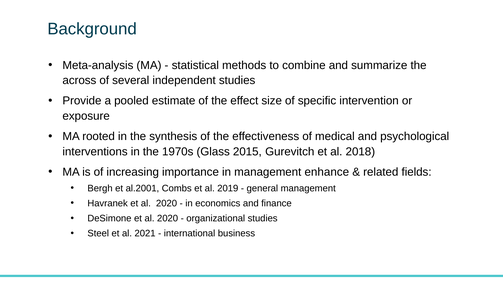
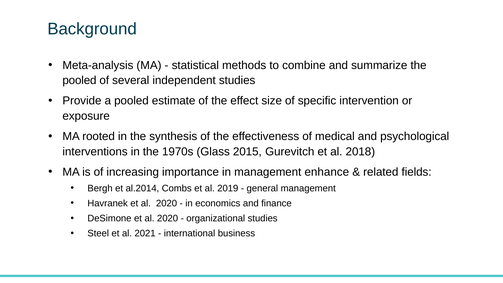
across at (79, 80): across -> pooled
al.2001: al.2001 -> al.2014
